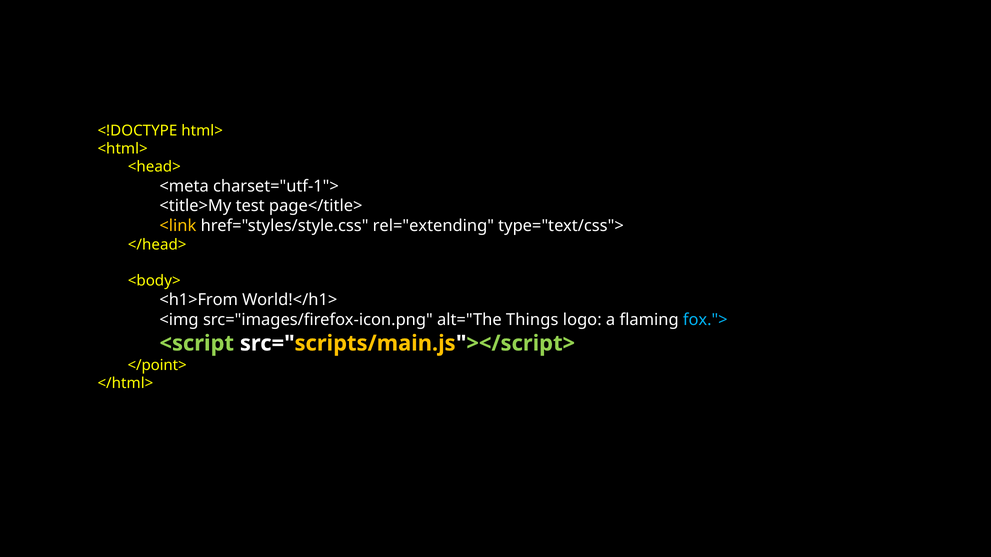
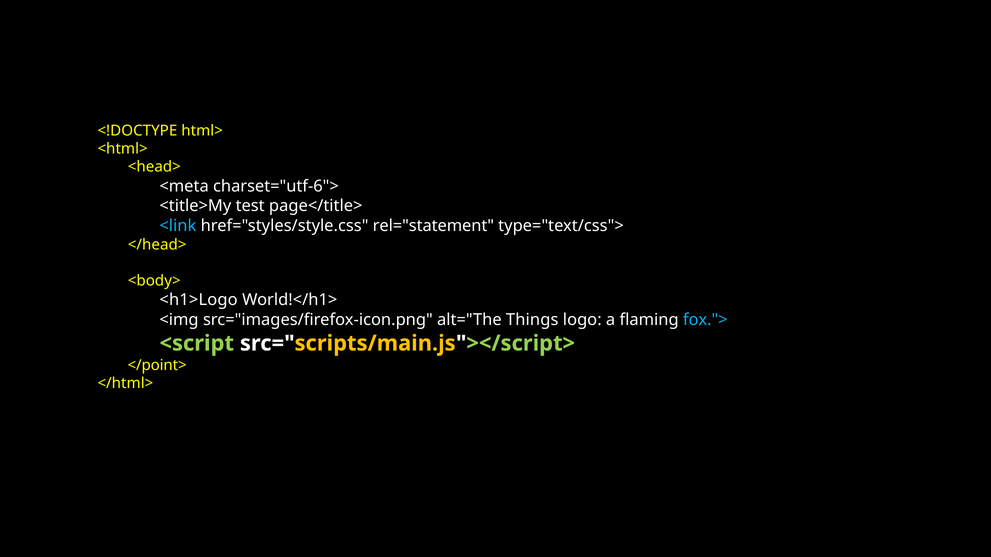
charset="utf-1">: charset="utf-1"> -> charset="utf-6">
<link colour: yellow -> light blue
rel="extending: rel="extending -> rel="statement
<h1>From: <h1>From -> <h1>Logo
